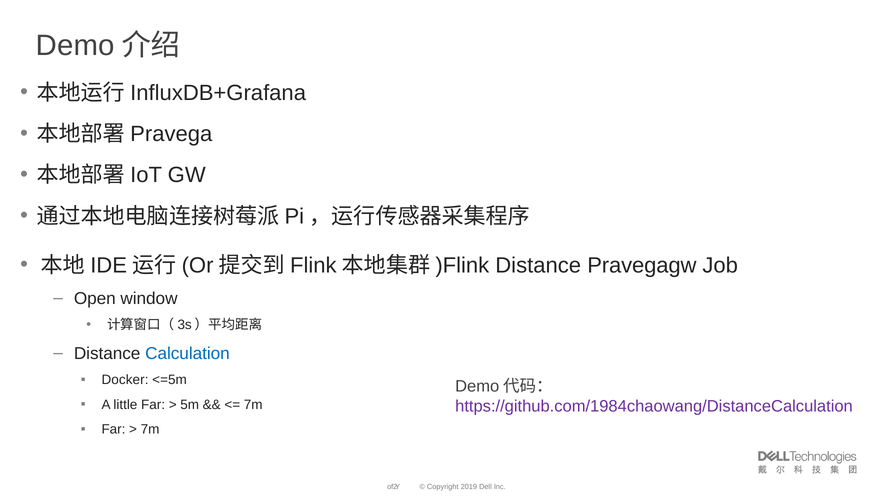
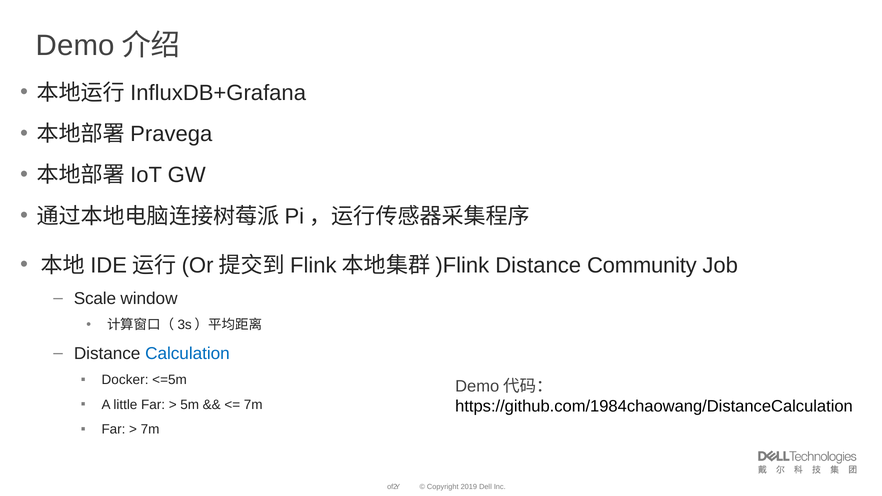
Pravegagw: Pravegagw -> Community
Open: Open -> Scale
https://github.com/1984chaowang/DistanceCalculation colour: purple -> black
